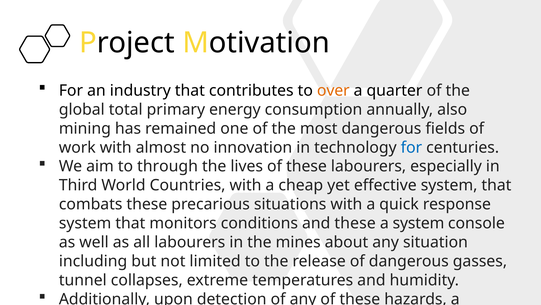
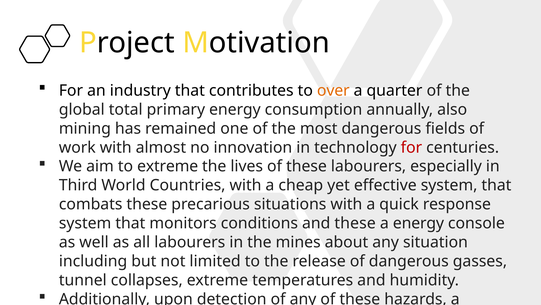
for at (411, 147) colour: blue -> red
to through: through -> extreme
a system: system -> energy
